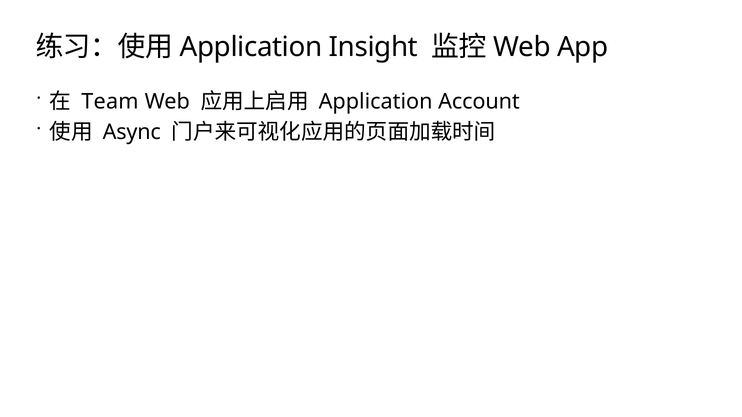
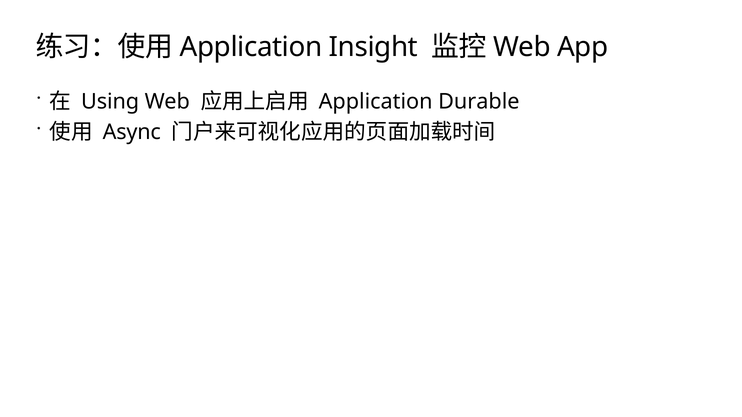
Team: Team -> Using
Account: Account -> Durable
